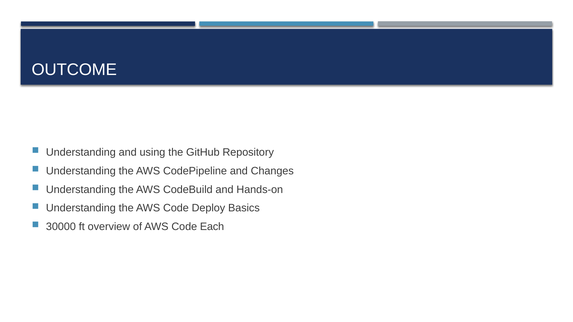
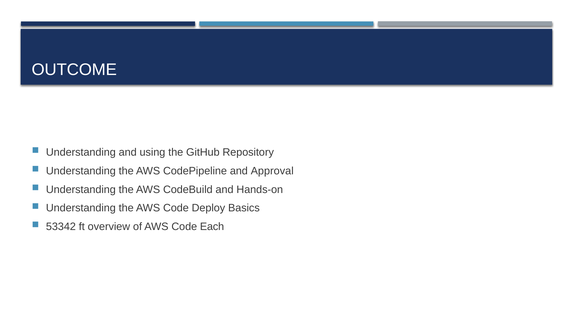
Changes: Changes -> Approval
30000: 30000 -> 53342
